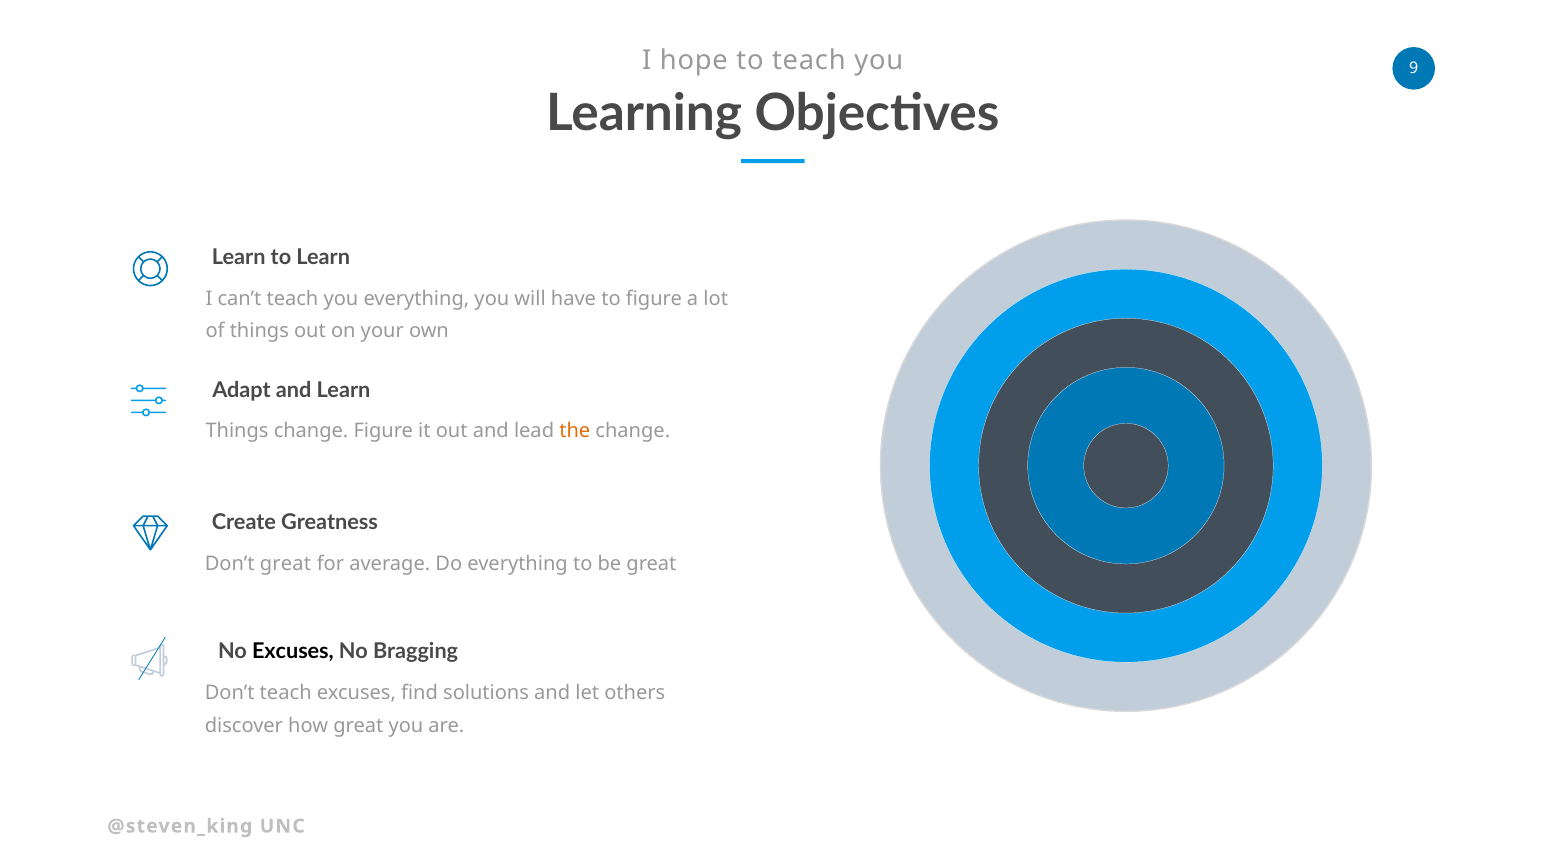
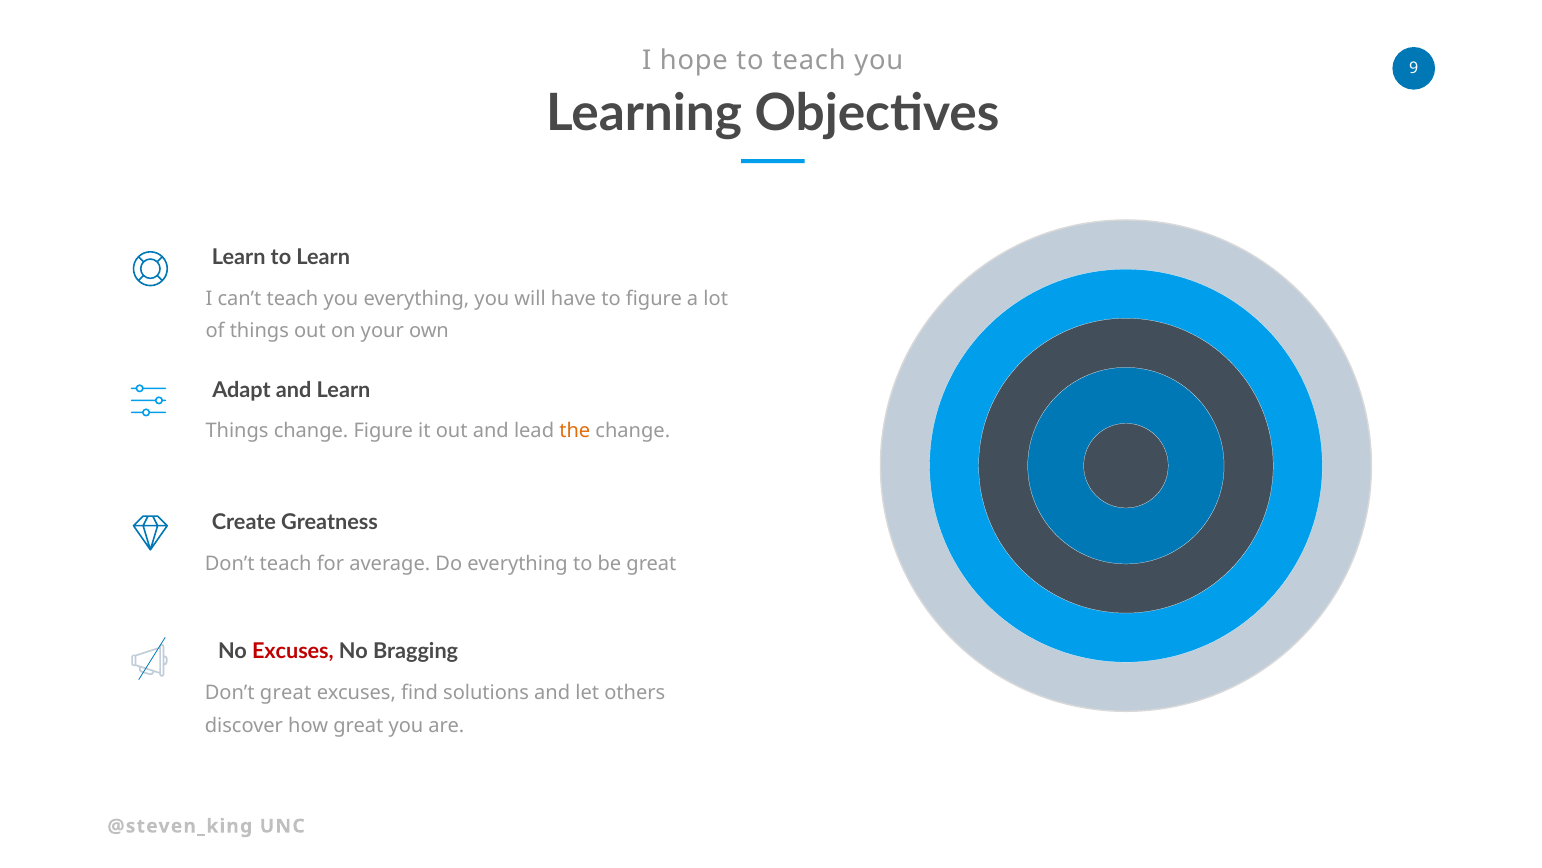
Don’t great: great -> teach
Excuses at (293, 652) colour: black -> red
Don’t teach: teach -> great
